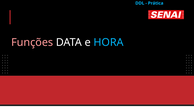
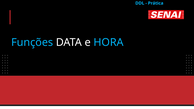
Funções colour: pink -> light blue
